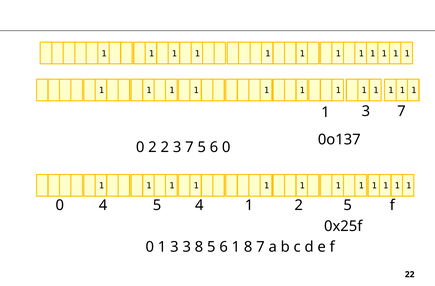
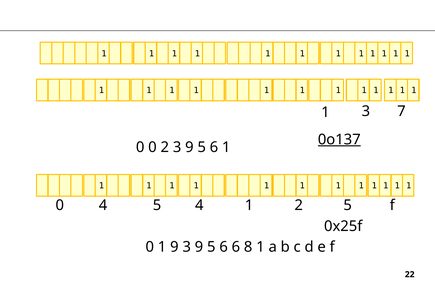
0o137 underline: none -> present
2 at (152, 147): 2 -> 0
2 3 7: 7 -> 9
6 0: 0 -> 1
1 3: 3 -> 9
8 at (199, 247): 8 -> 9
6 1: 1 -> 6
8 7: 7 -> 1
